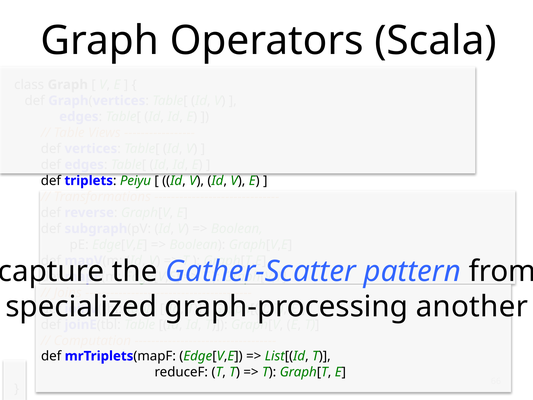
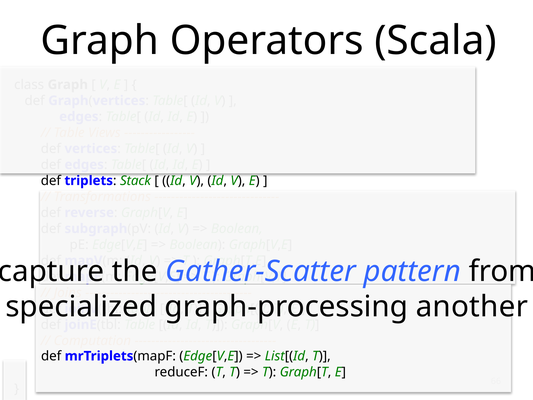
Peiyu: Peiyu -> Stack
